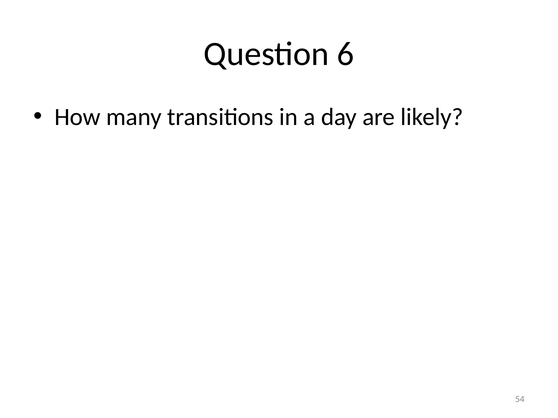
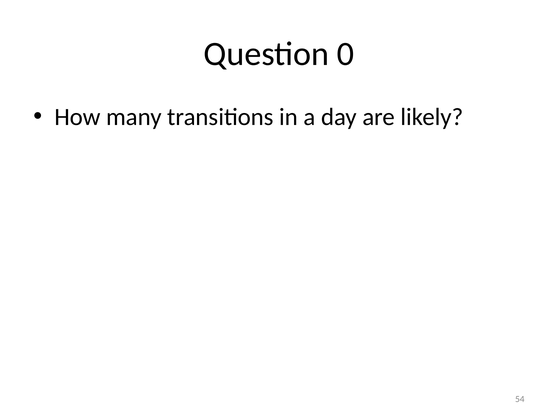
6: 6 -> 0
